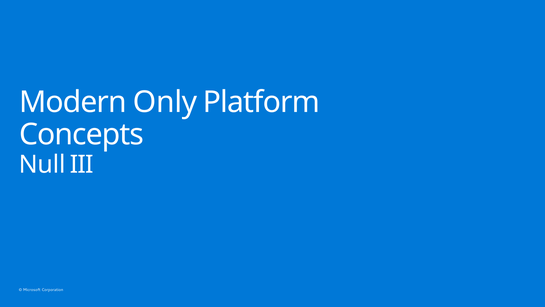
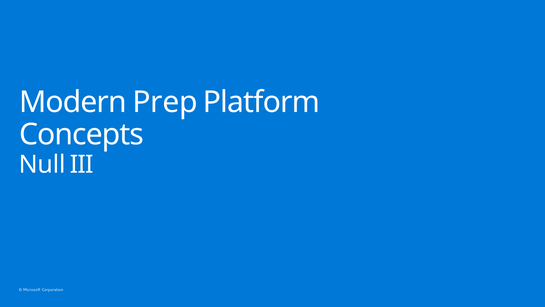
Only: Only -> Prep
